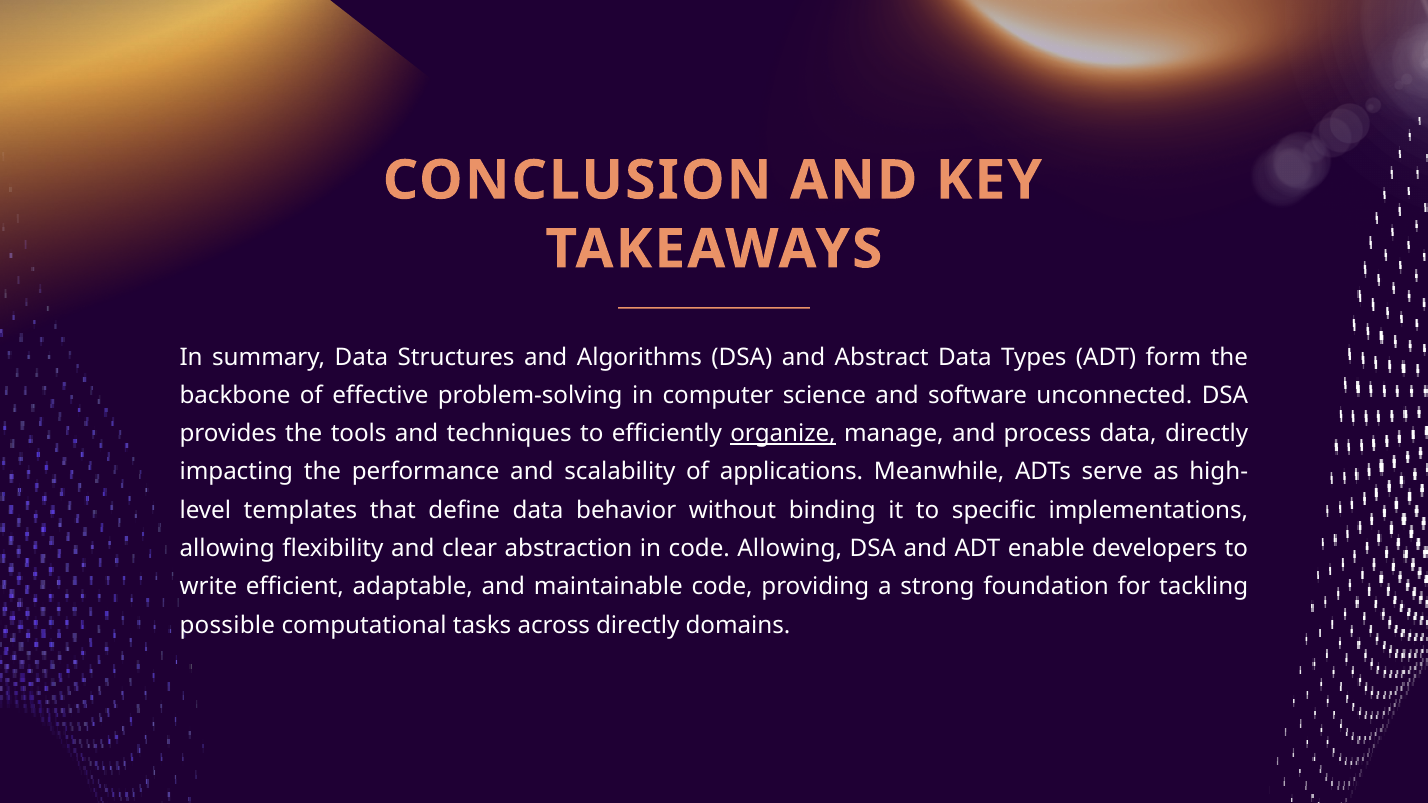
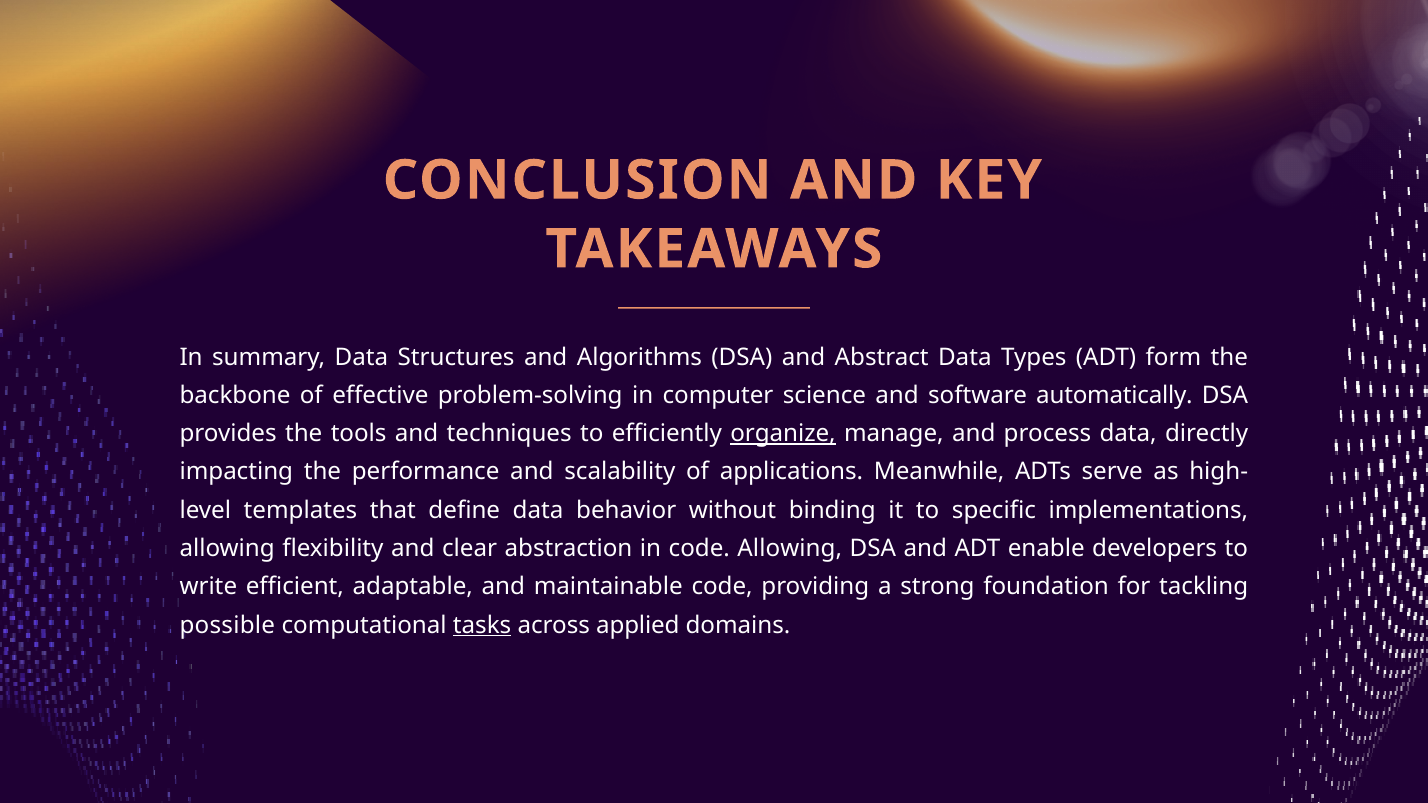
unconnected: unconnected -> automatically
tasks underline: none -> present
across directly: directly -> applied
